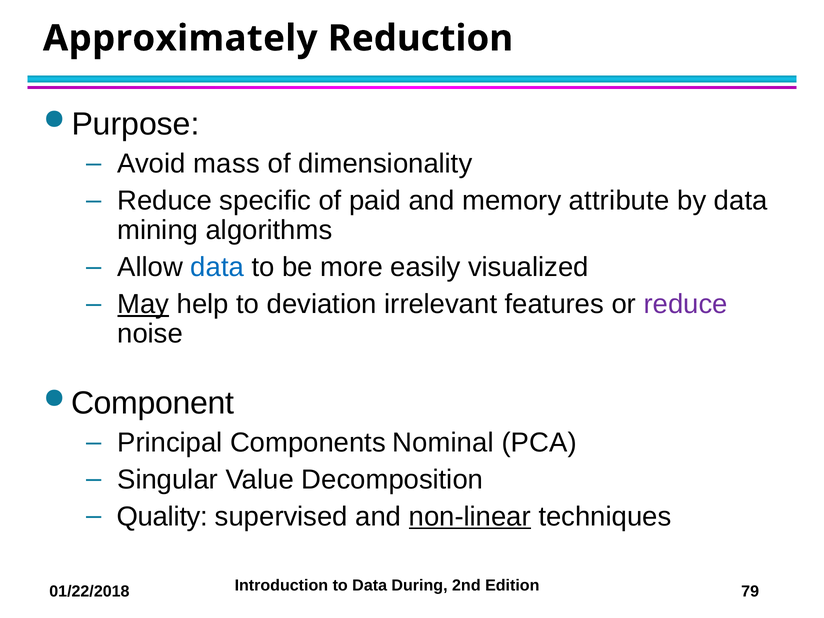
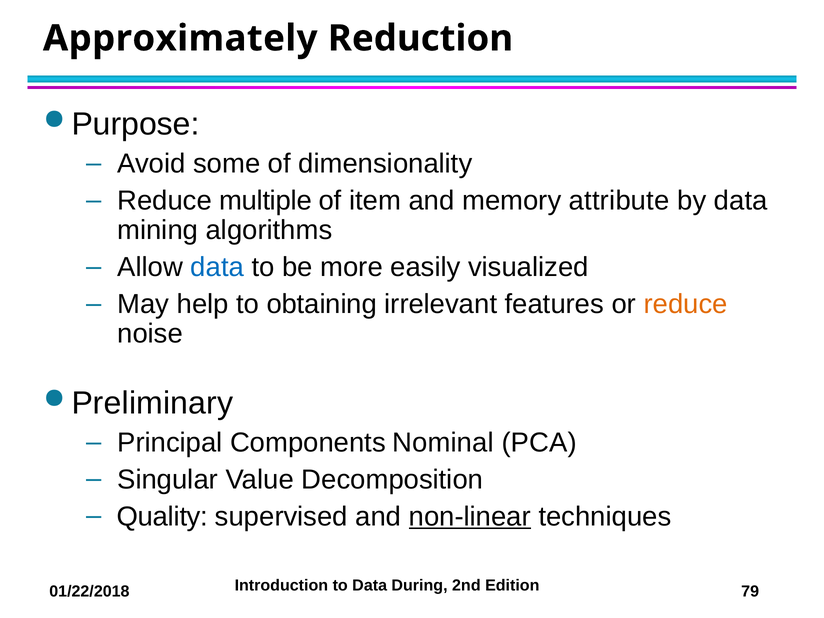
mass: mass -> some
specific: specific -> multiple
paid: paid -> item
May underline: present -> none
deviation: deviation -> obtaining
reduce at (686, 304) colour: purple -> orange
Component: Component -> Preliminary
